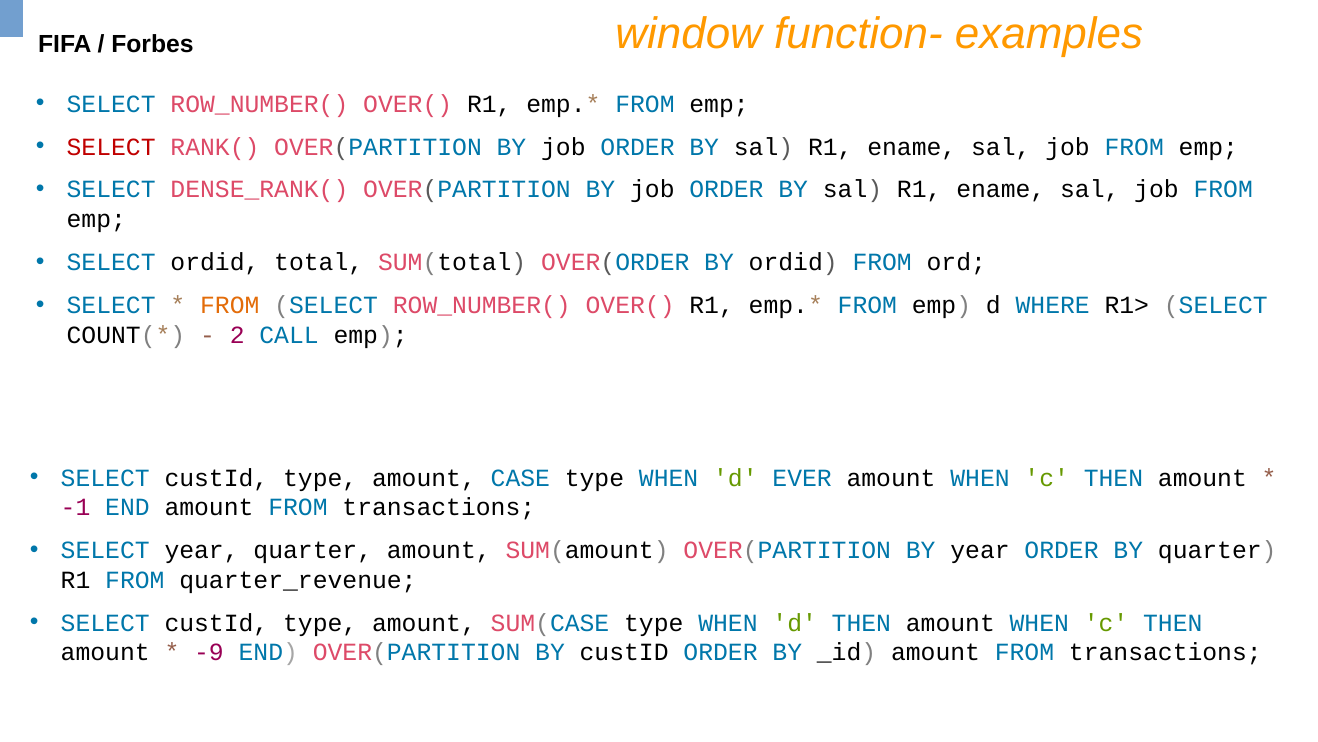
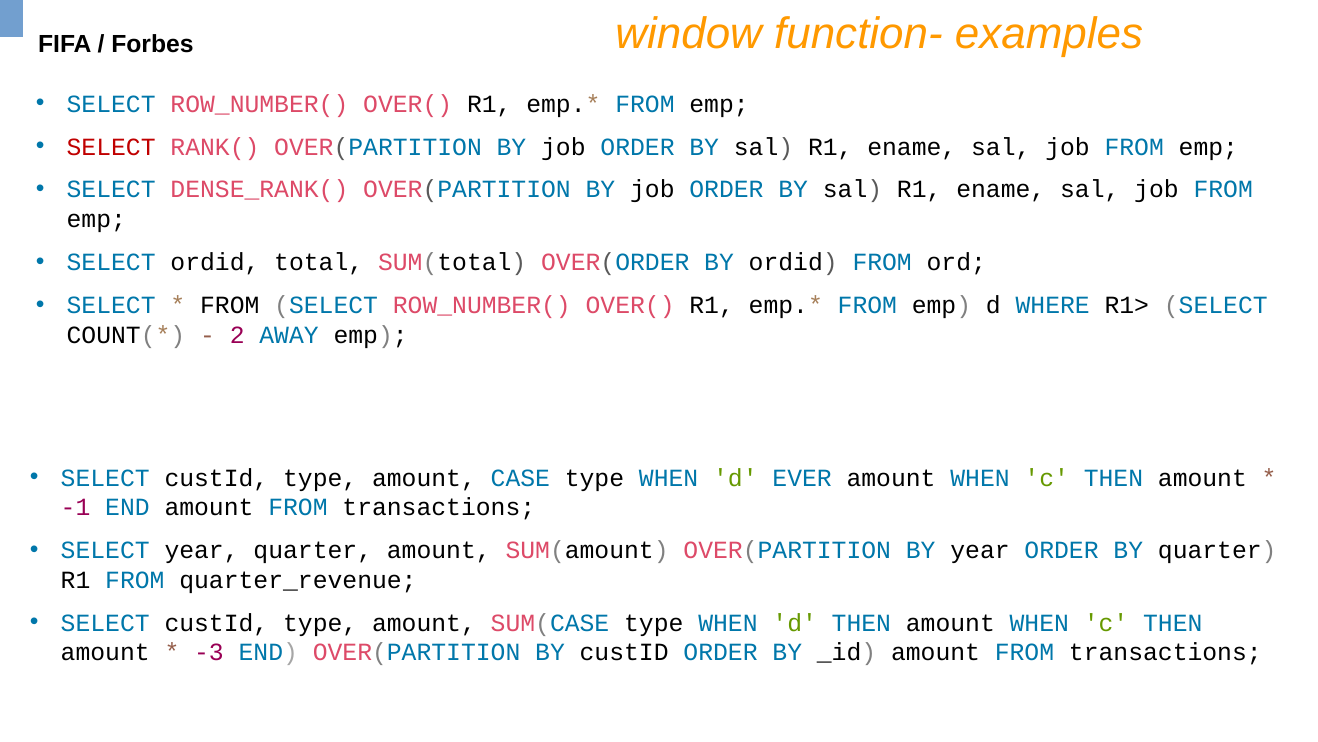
FROM at (230, 305) colour: orange -> black
CALL: CALL -> AWAY
-9: -9 -> -3
